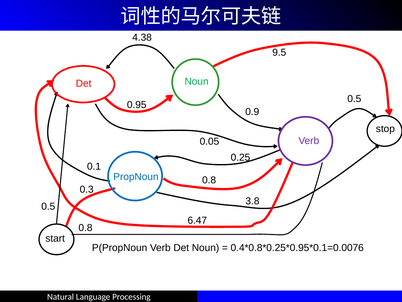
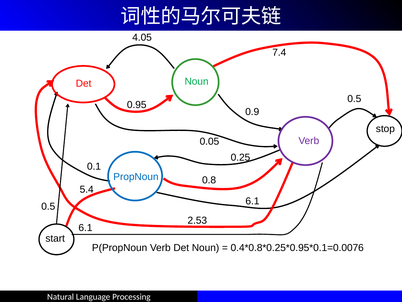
4.38: 4.38 -> 4.05
9.5: 9.5 -> 7.4
0.3: 0.3 -> 5.4
3.8 at (252, 201): 3.8 -> 6.1
6.47: 6.47 -> 2.53
0.8 at (85, 228): 0.8 -> 6.1
